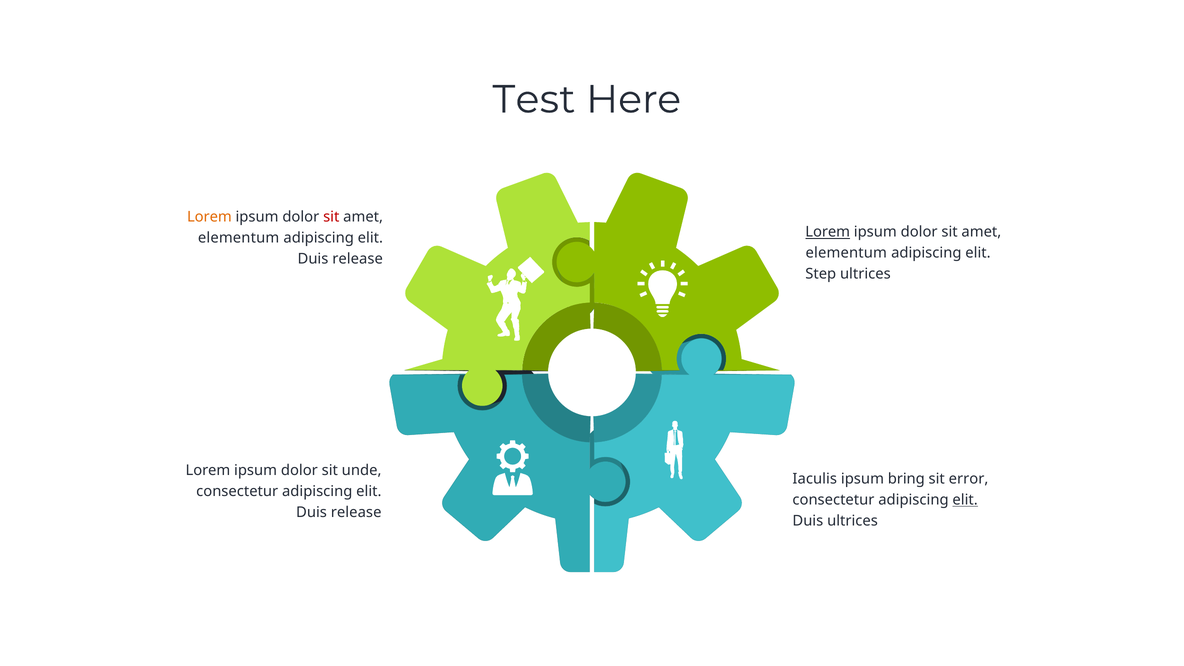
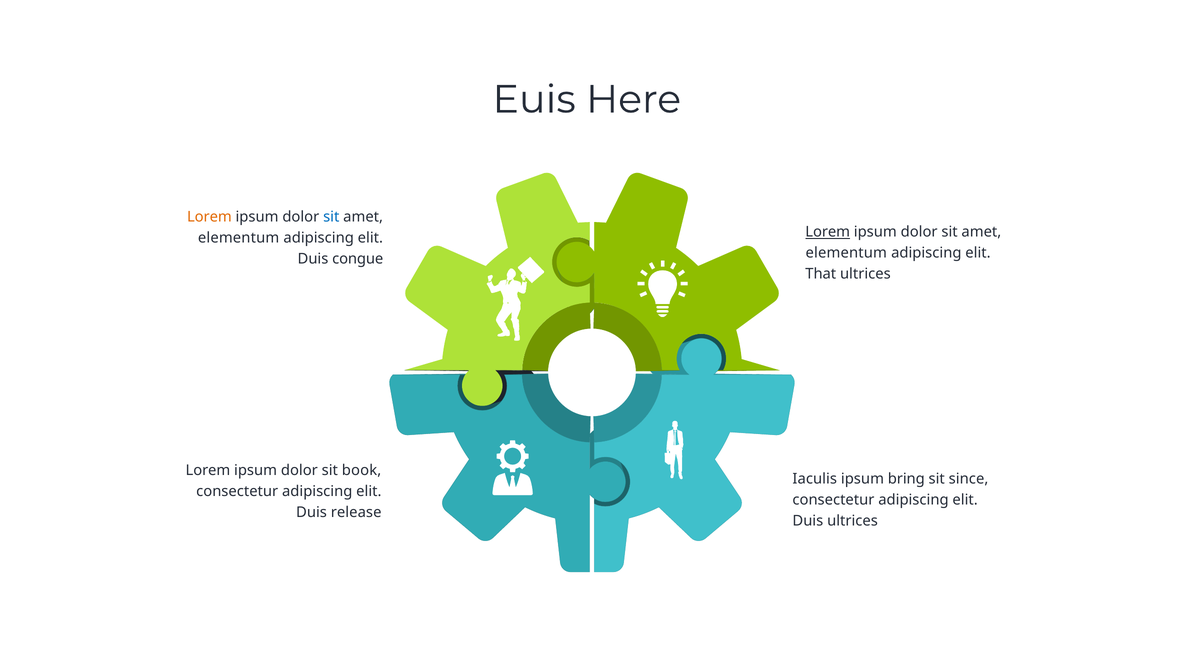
Test: Test -> Euis
sit at (331, 217) colour: red -> blue
release at (358, 259): release -> congue
Step: Step -> That
unde: unde -> book
error: error -> since
elit at (965, 500) underline: present -> none
